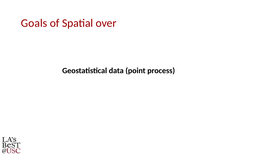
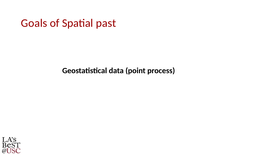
over: over -> past
